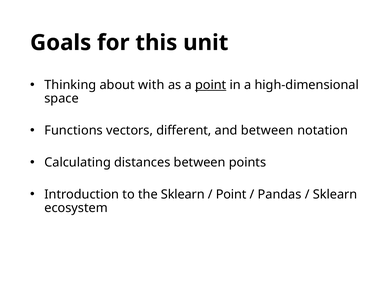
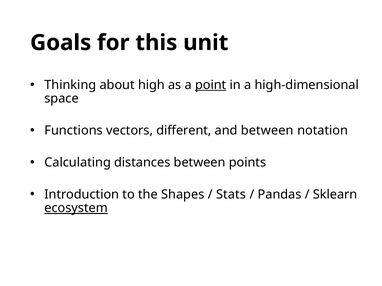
with: with -> high
the Sklearn: Sklearn -> Shapes
Point at (231, 195): Point -> Stats
ecosystem underline: none -> present
